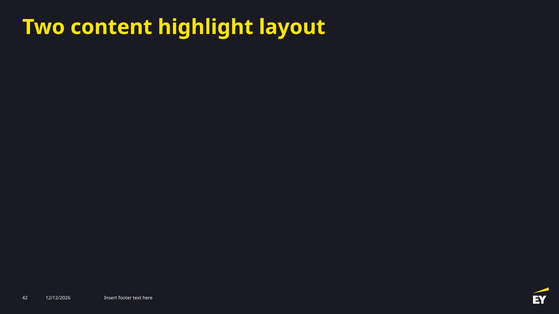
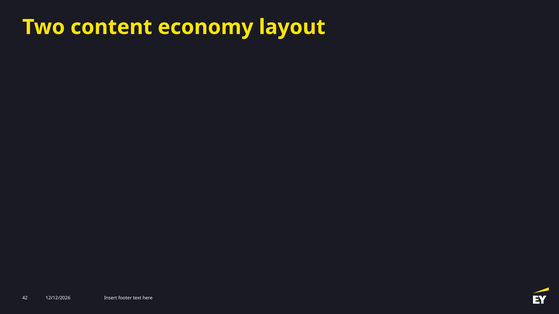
highlight: highlight -> economy
